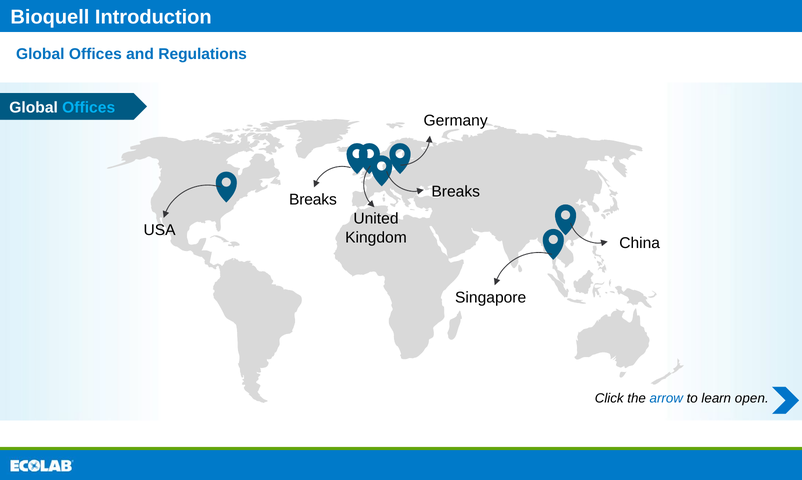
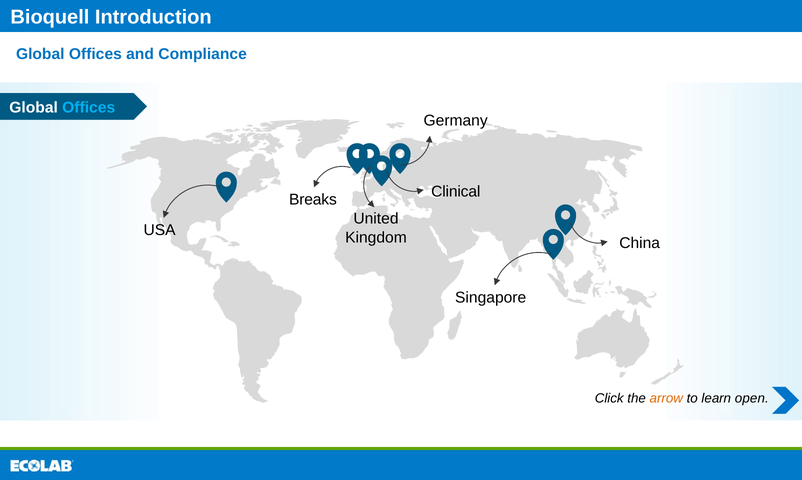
Regulations: Regulations -> Compliance
Breaks at (456, 192): Breaks -> Clinical
arrow colour: blue -> orange
